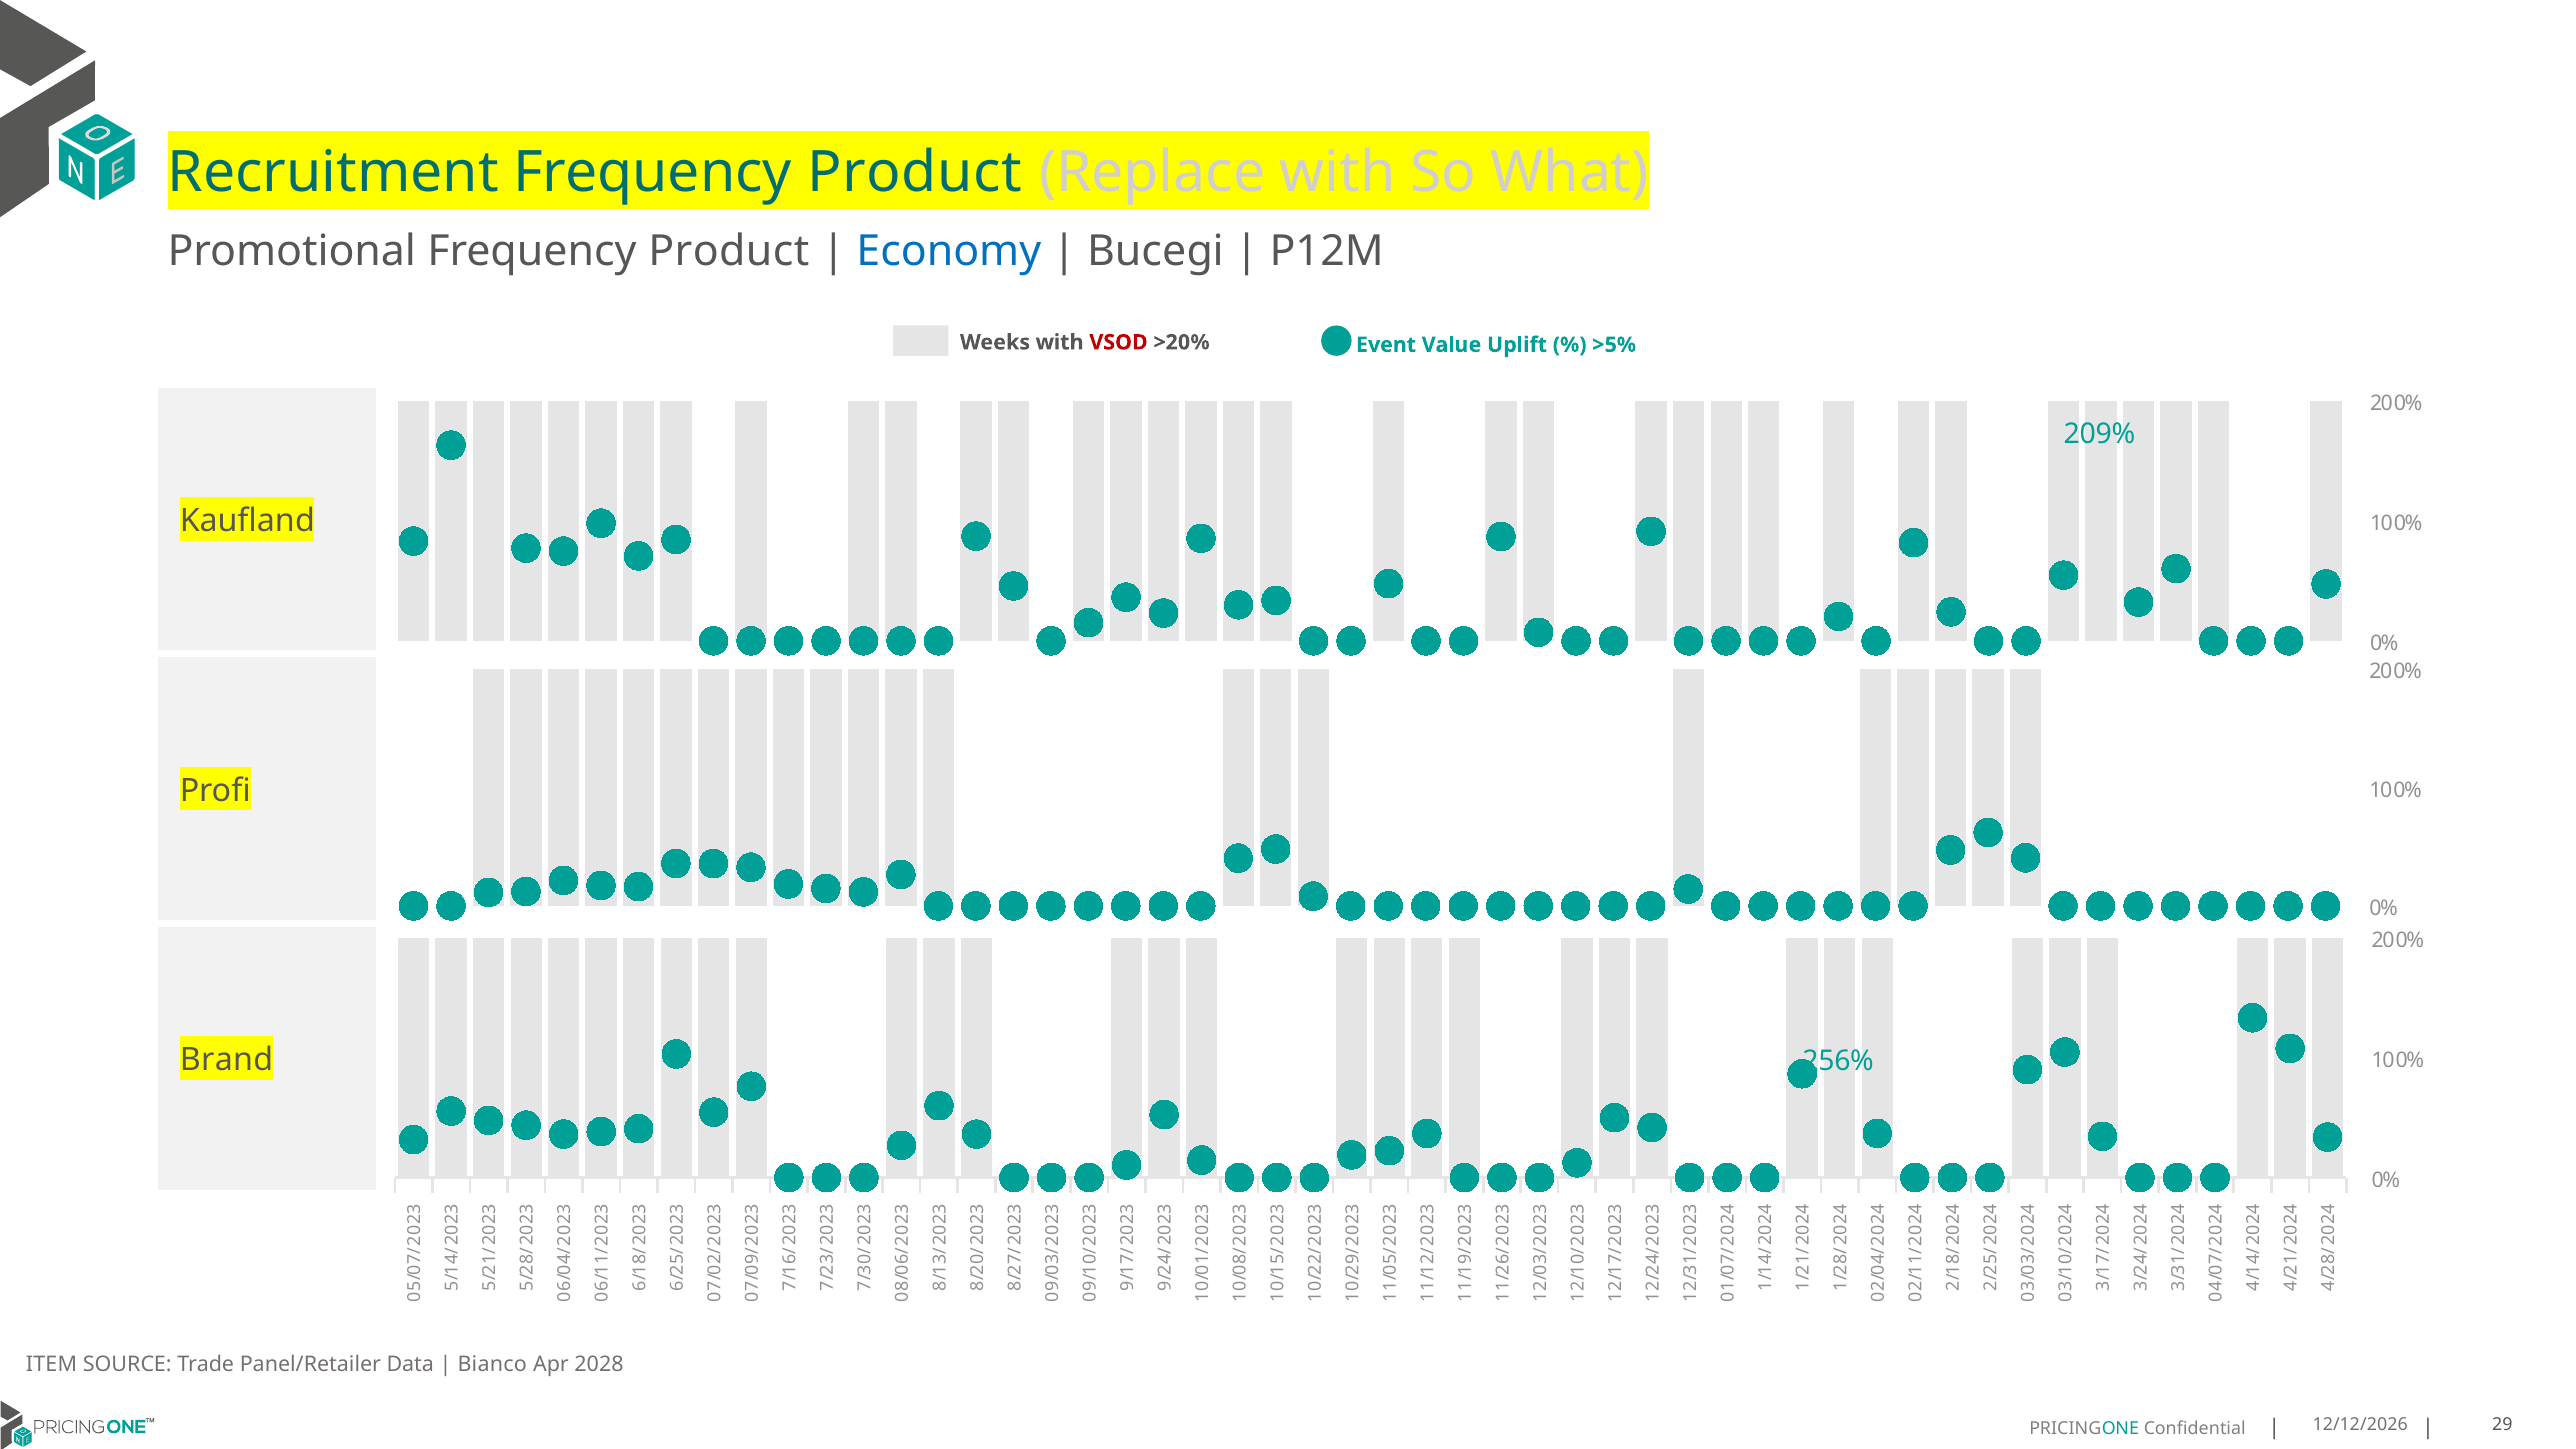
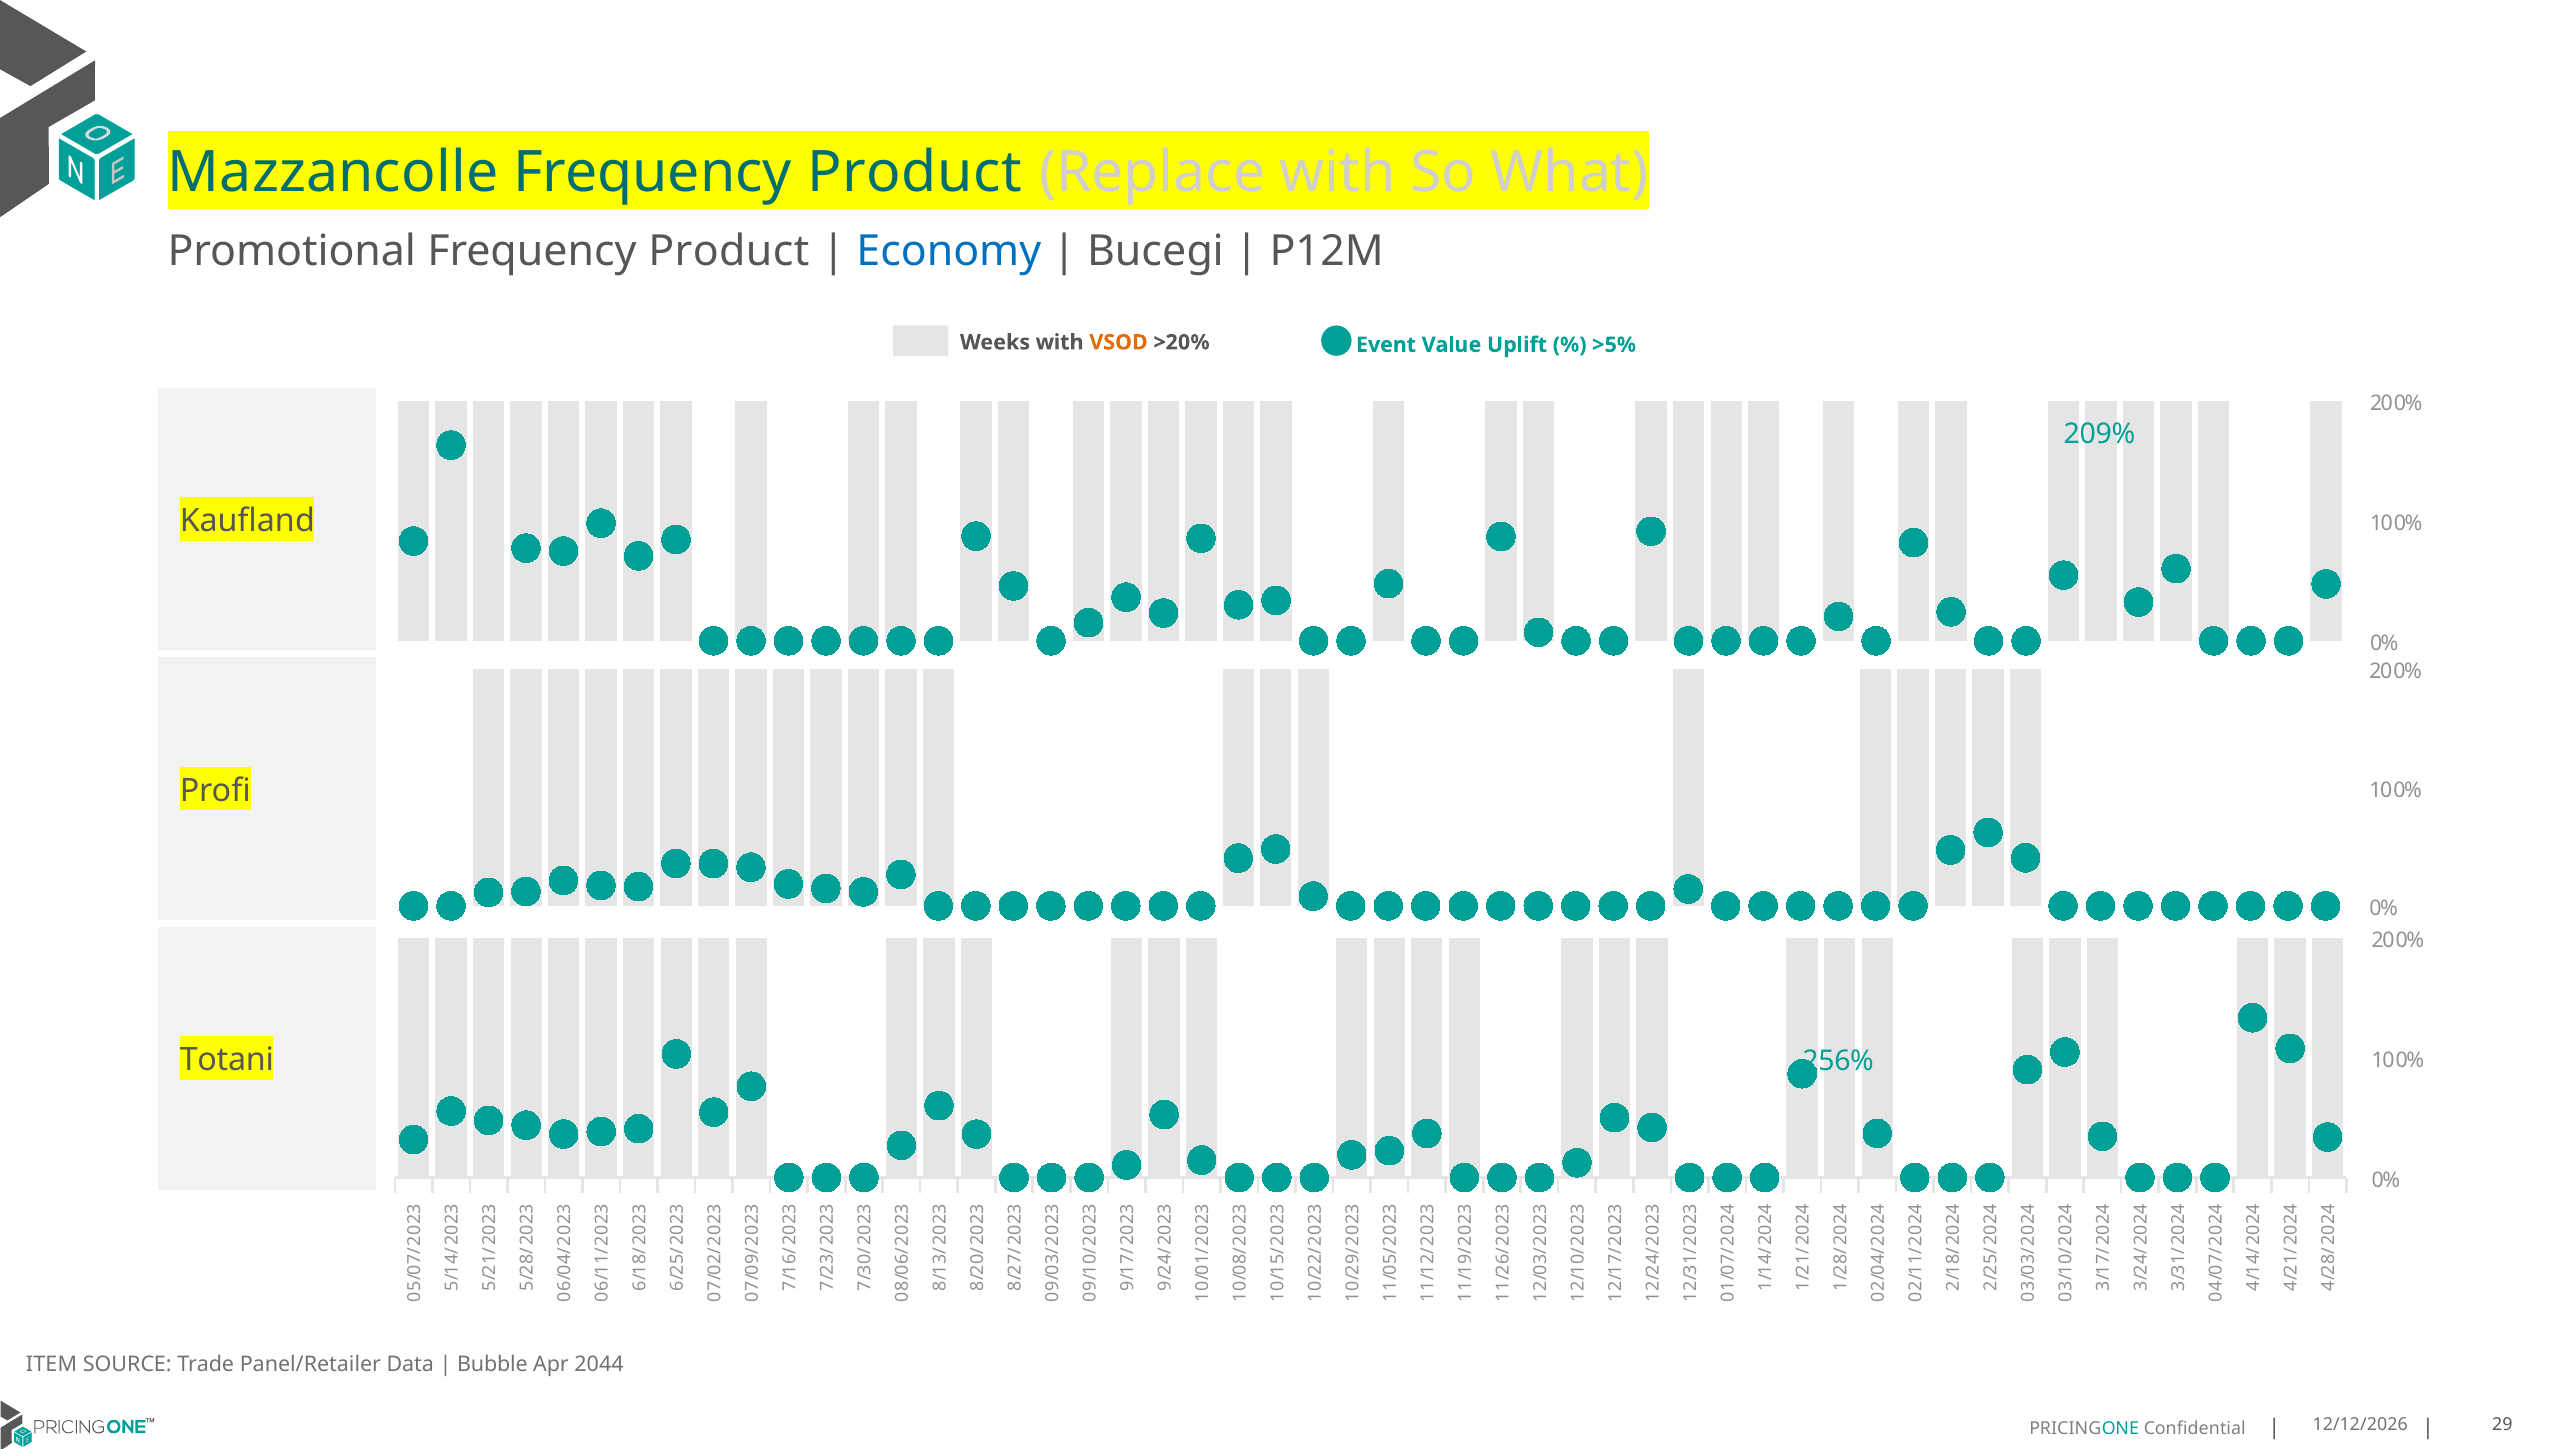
Recruitment: Recruitment -> Mazzancolle
VSOD colour: red -> orange
Brand: Brand -> Totani
Bianco: Bianco -> Bubble
2028: 2028 -> 2044
